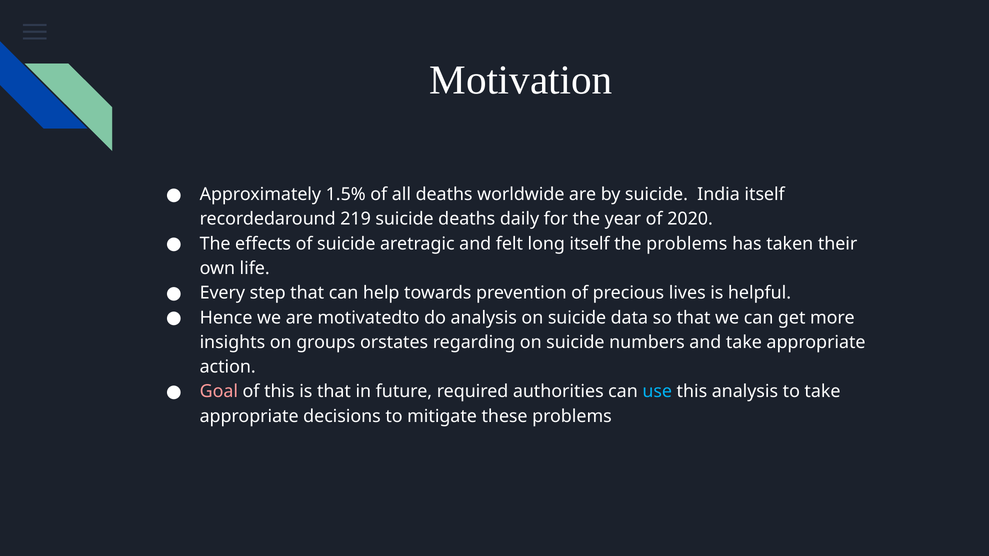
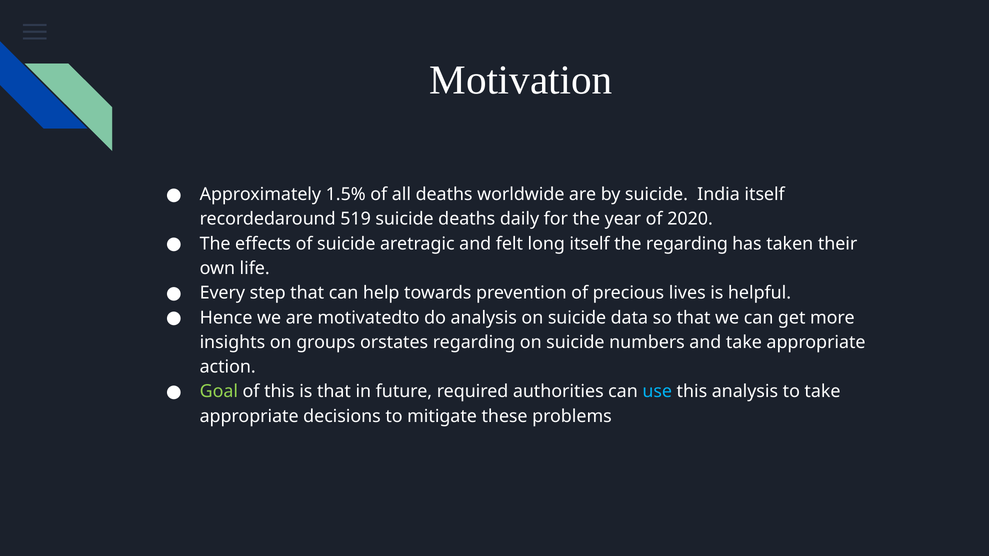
219: 219 -> 519
the problems: problems -> regarding
Goal colour: pink -> light green
